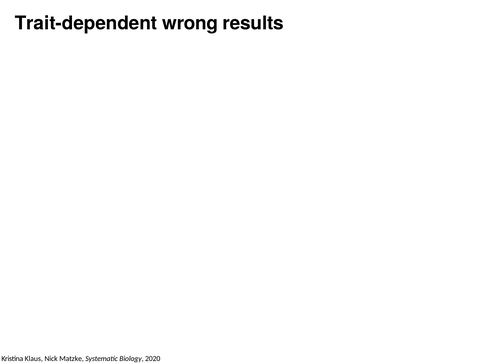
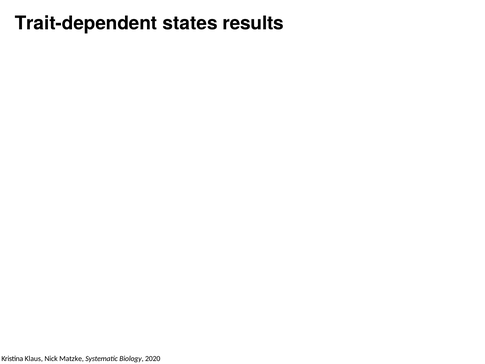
wrong: wrong -> states
